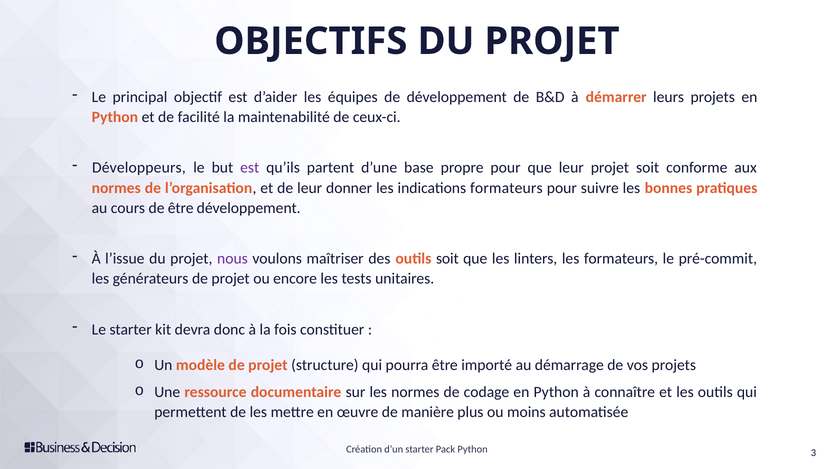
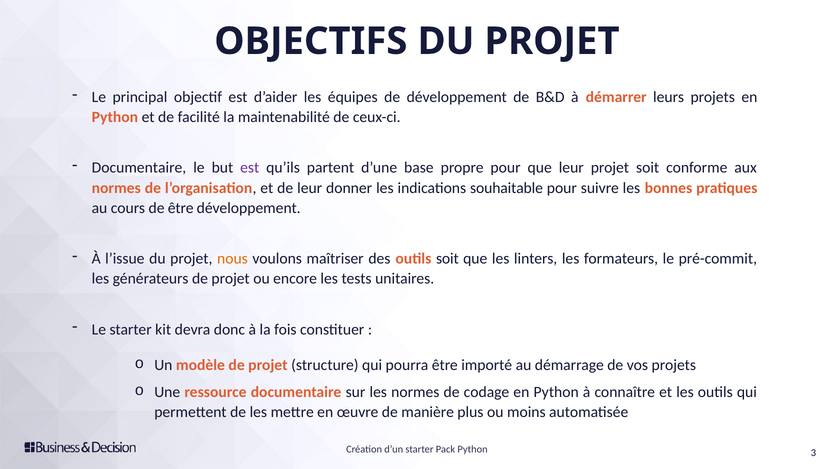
Développeurs at (139, 168): Développeurs -> Documentaire
indications formateurs: formateurs -> souhaitable
nous colour: purple -> orange
